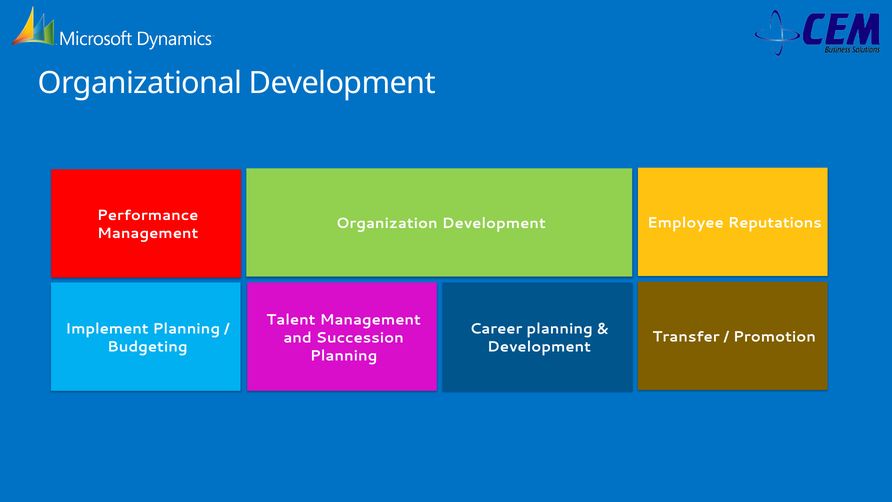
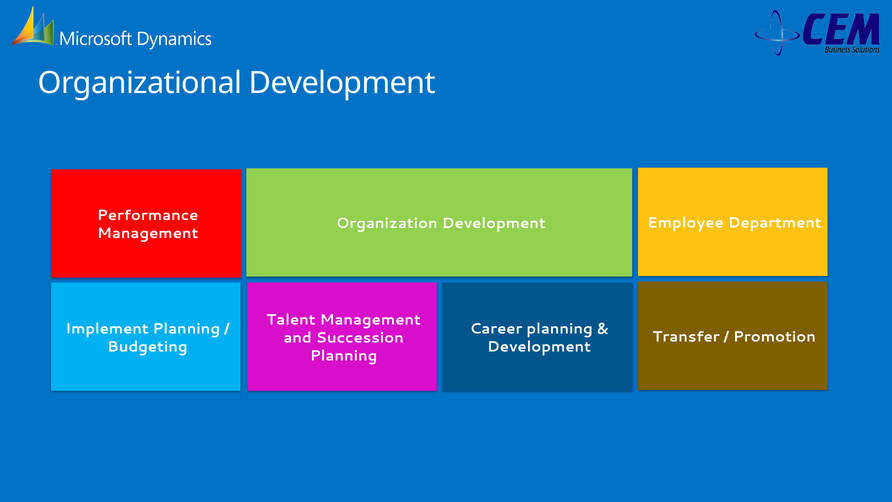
Reputations: Reputations -> Department
